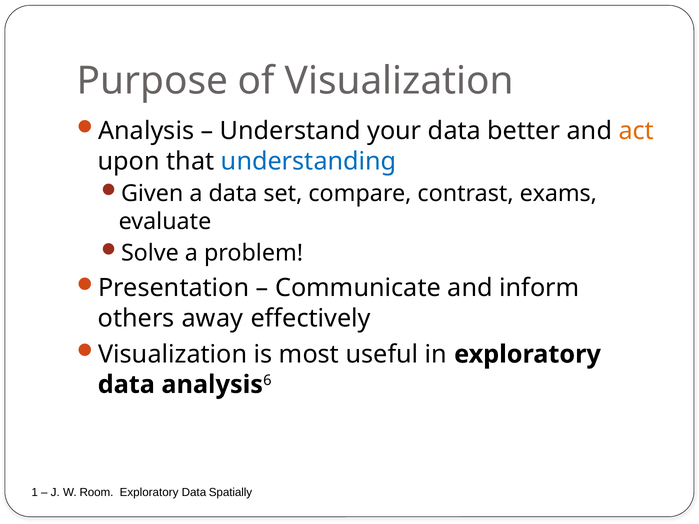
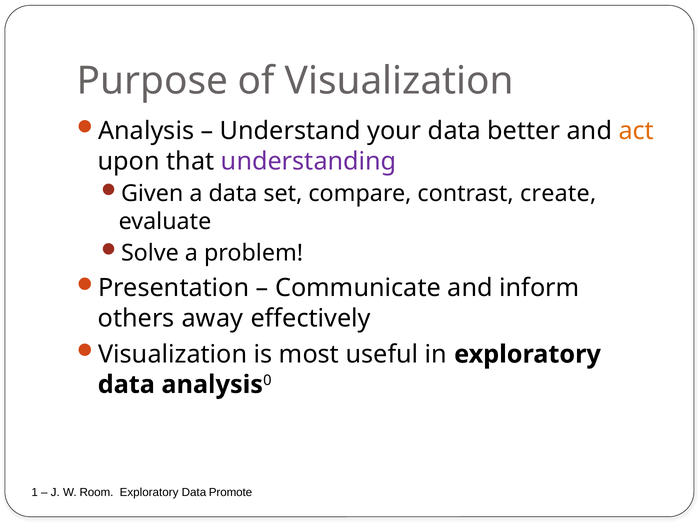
understanding colour: blue -> purple
exams: exams -> create
6: 6 -> 0
Spatially: Spatially -> Promote
